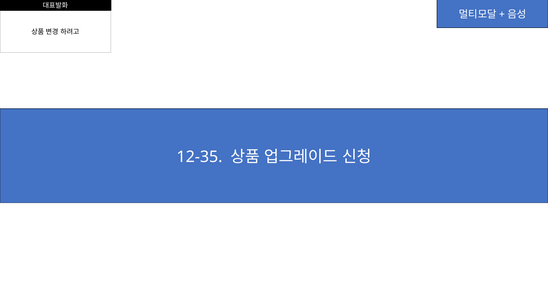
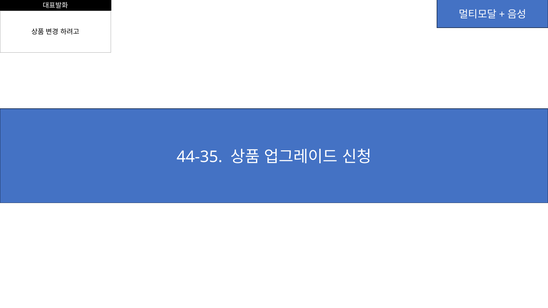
12-35: 12-35 -> 44-35
